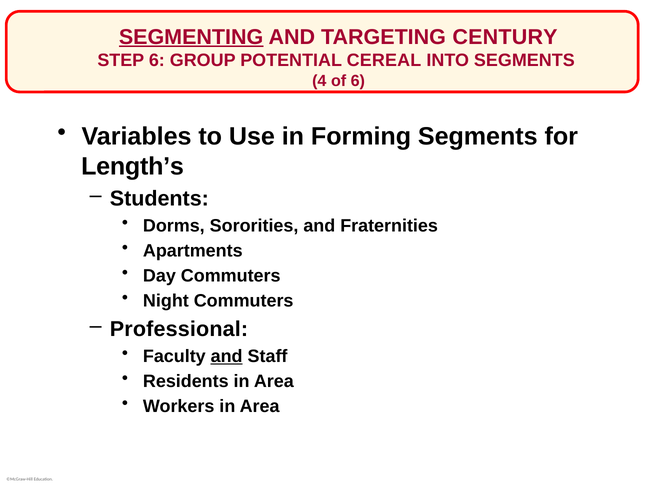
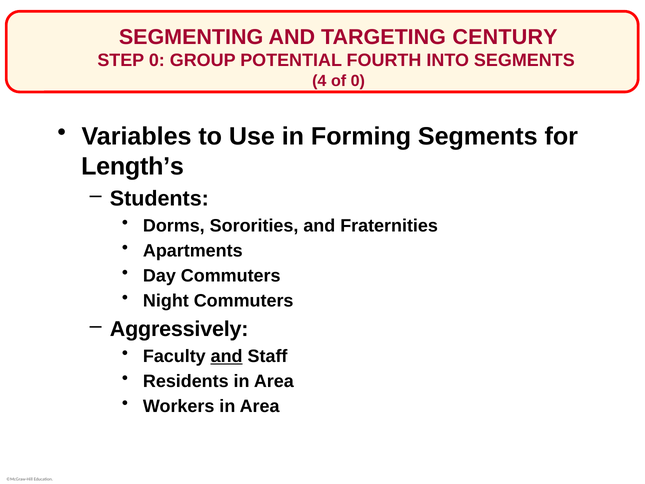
SEGMENTING underline: present -> none
STEP 6: 6 -> 0
CEREAL: CEREAL -> FOURTH
of 6: 6 -> 0
Professional: Professional -> Aggressively
